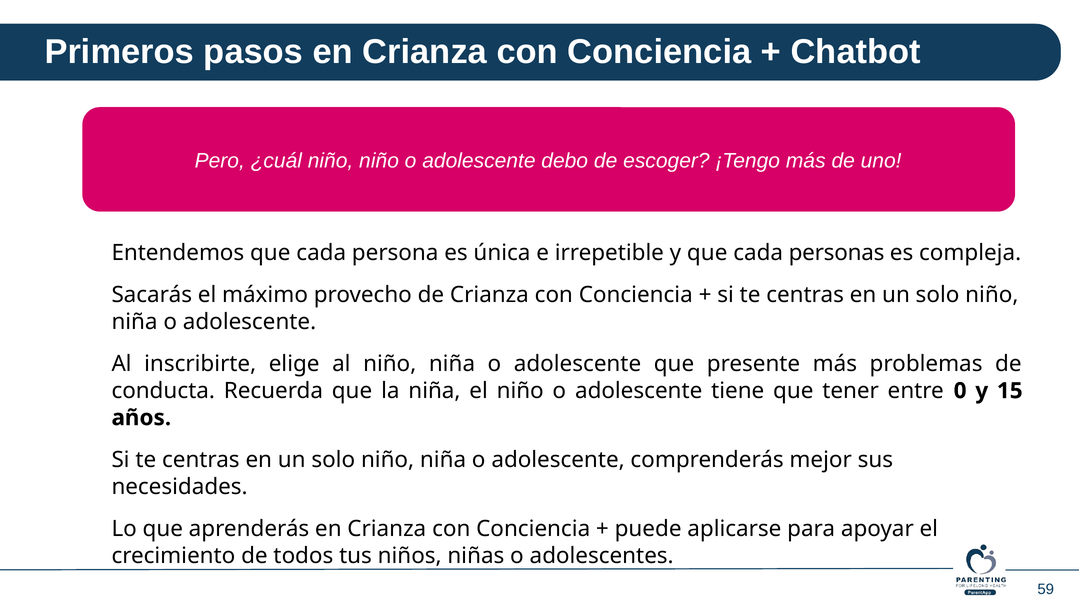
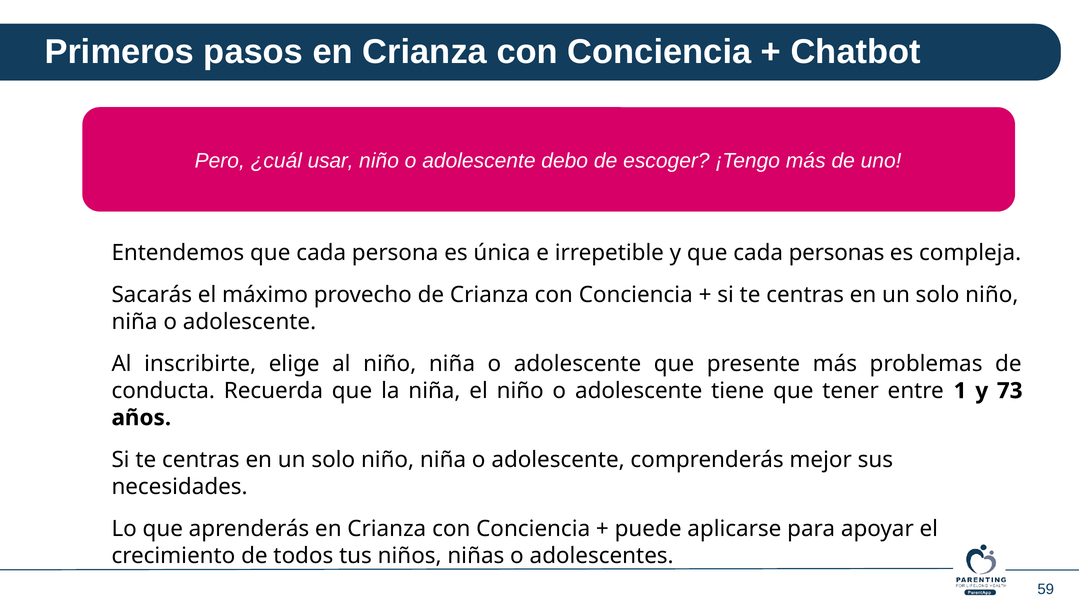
¿cuál niño: niño -> usar
0: 0 -> 1
15: 15 -> 73
